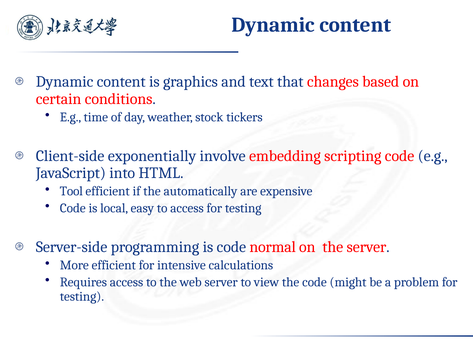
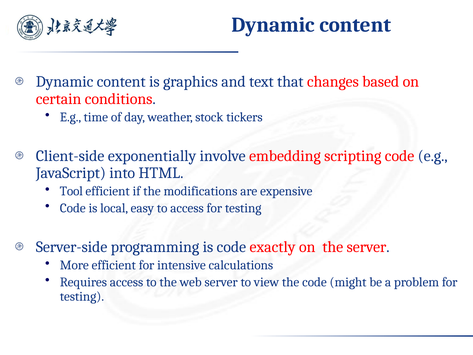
automatically: automatically -> modifications
normal: normal -> exactly
